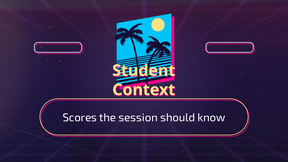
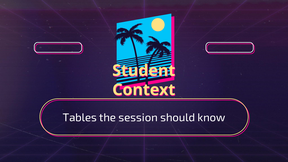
Scores: Scores -> Tables
